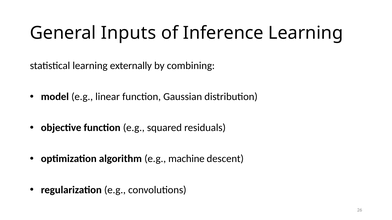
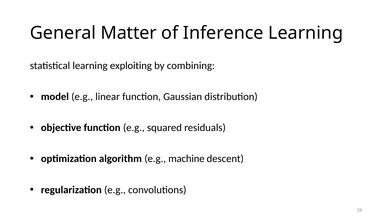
Inputs: Inputs -> Matter
externally: externally -> exploiting
